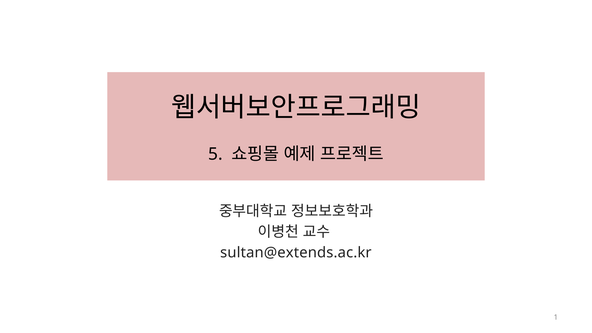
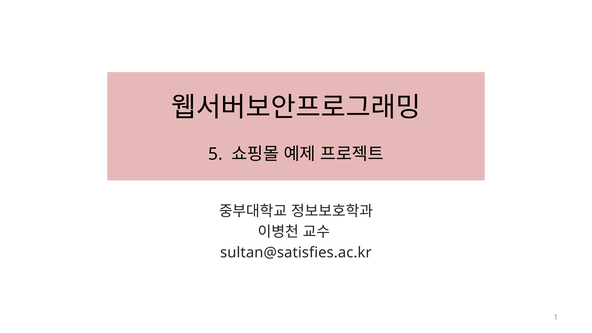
sultan@extends.ac.kr: sultan@extends.ac.kr -> sultan@satisfies.ac.kr
